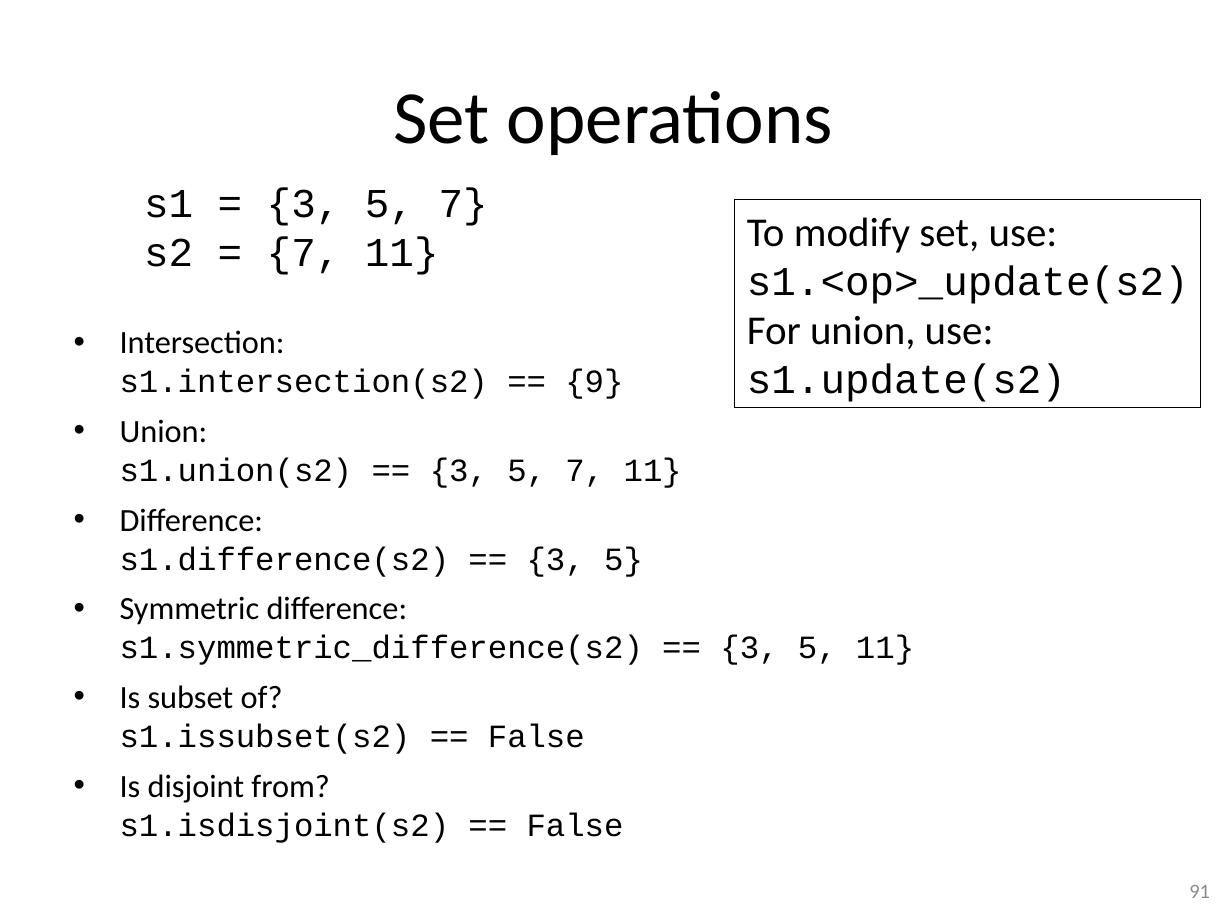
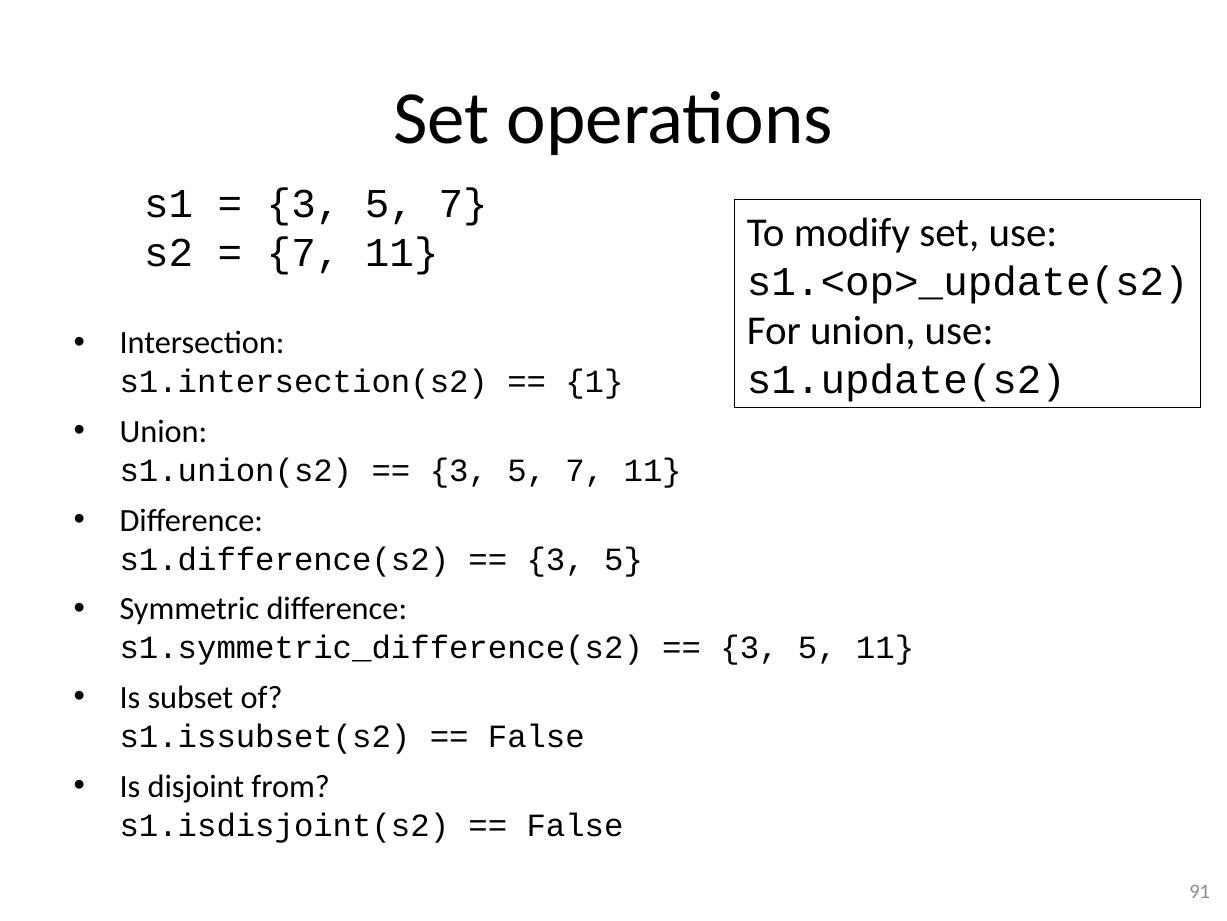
9: 9 -> 1
